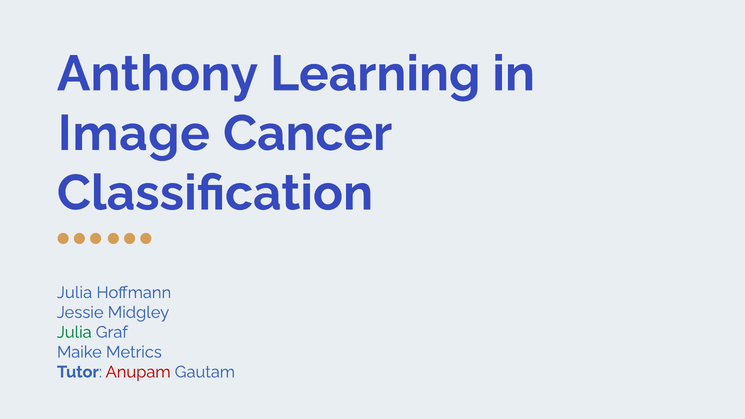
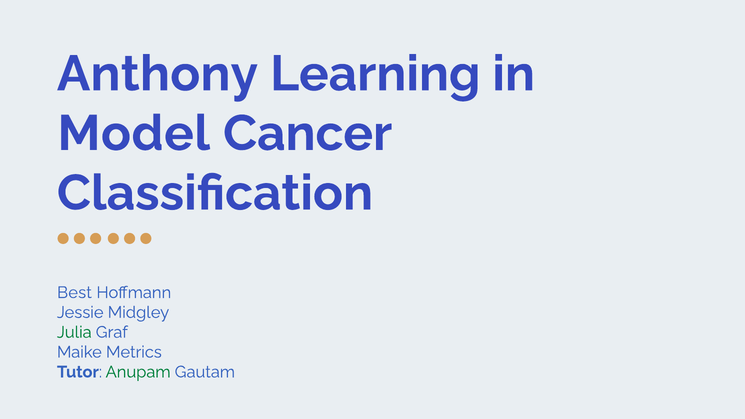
Image: Image -> Model
Julia at (75, 293): Julia -> Best
Anupam colour: red -> green
